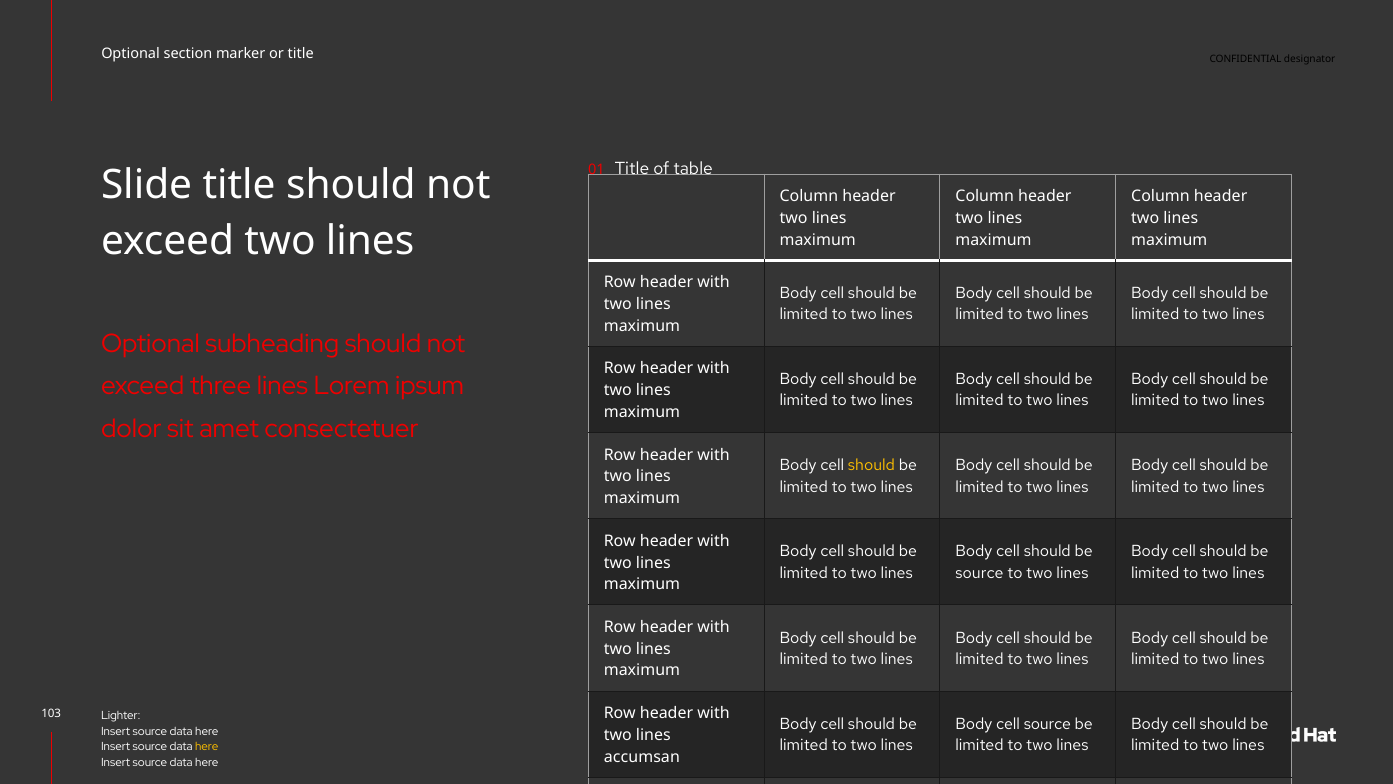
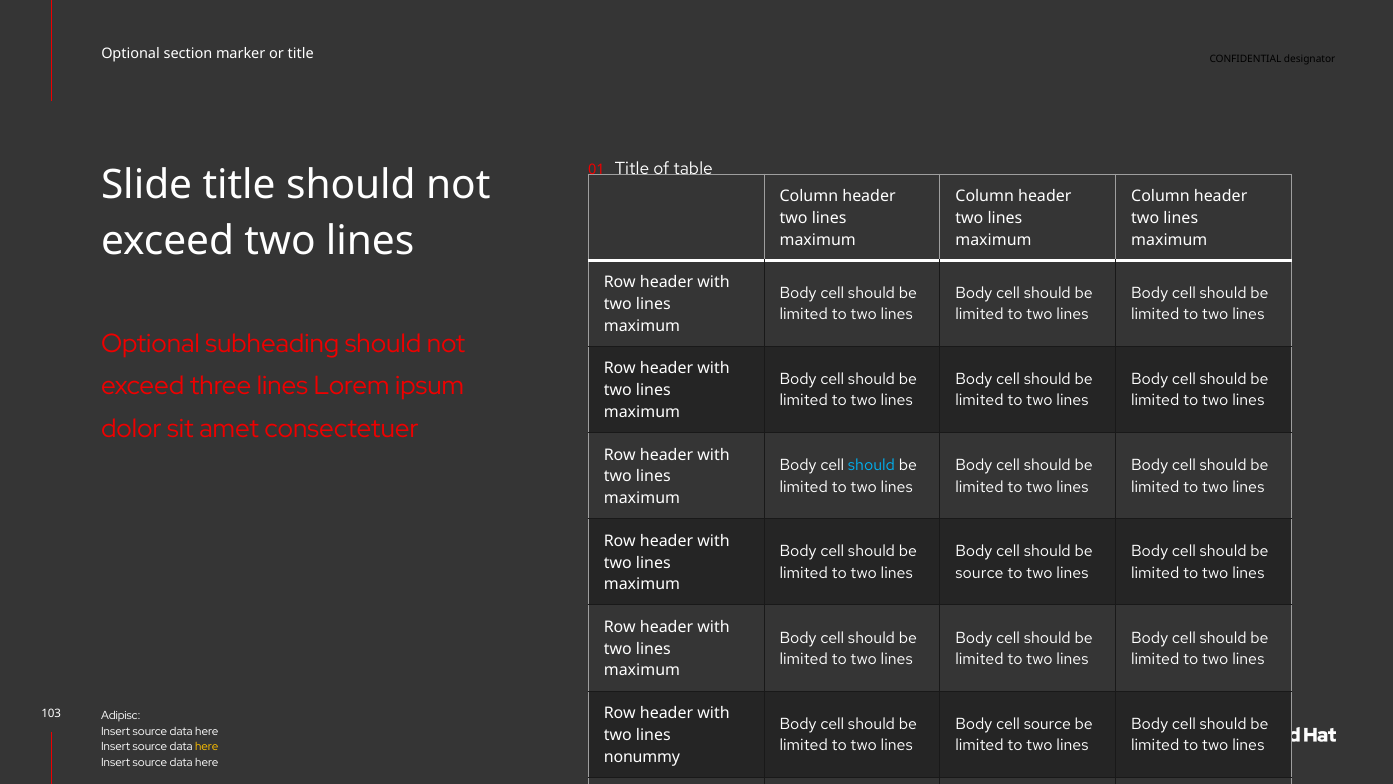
should at (871, 465) colour: yellow -> light blue
Lighter: Lighter -> Adipisc
accumsan: accumsan -> nonummy
